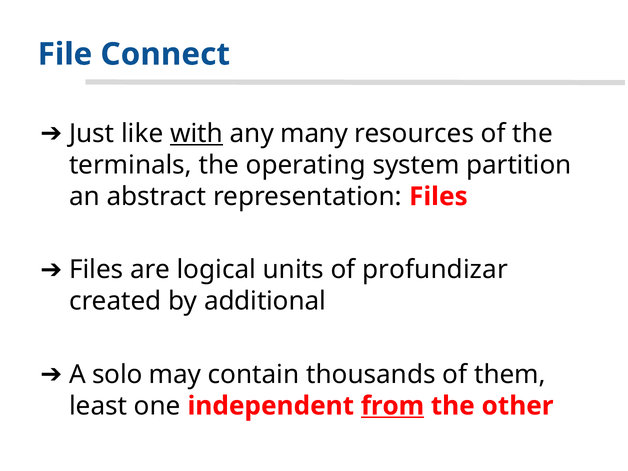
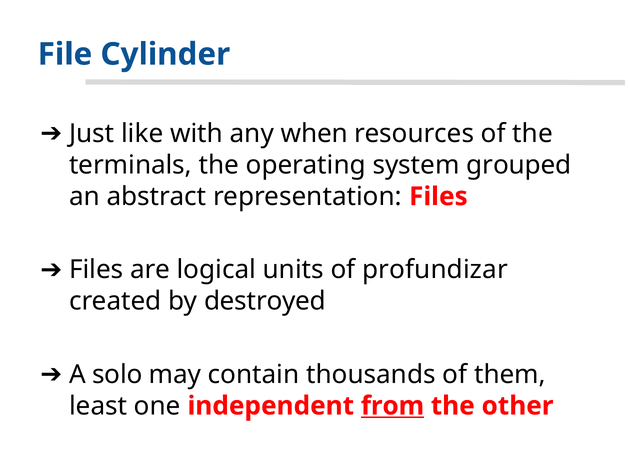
Connect: Connect -> Cylinder
with underline: present -> none
many: many -> when
partition: partition -> grouped
additional: additional -> destroyed
